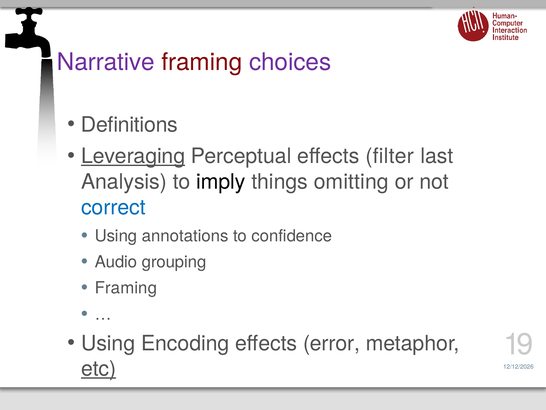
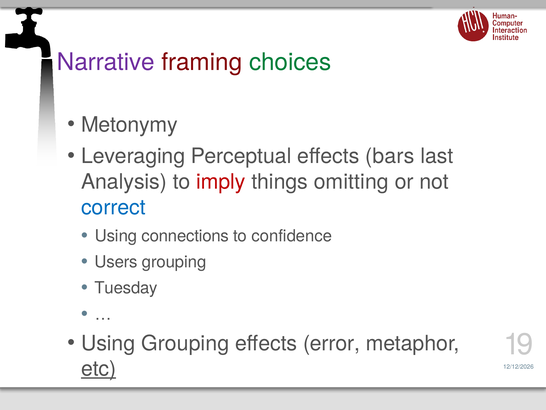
choices colour: purple -> green
Definitions: Definitions -> Metonymy
Leveraging underline: present -> none
filter: filter -> bars
imply colour: black -> red
annotations: annotations -> connections
Audio: Audio -> Users
Framing at (126, 288): Framing -> Tuesday
Using Encoding: Encoding -> Grouping
